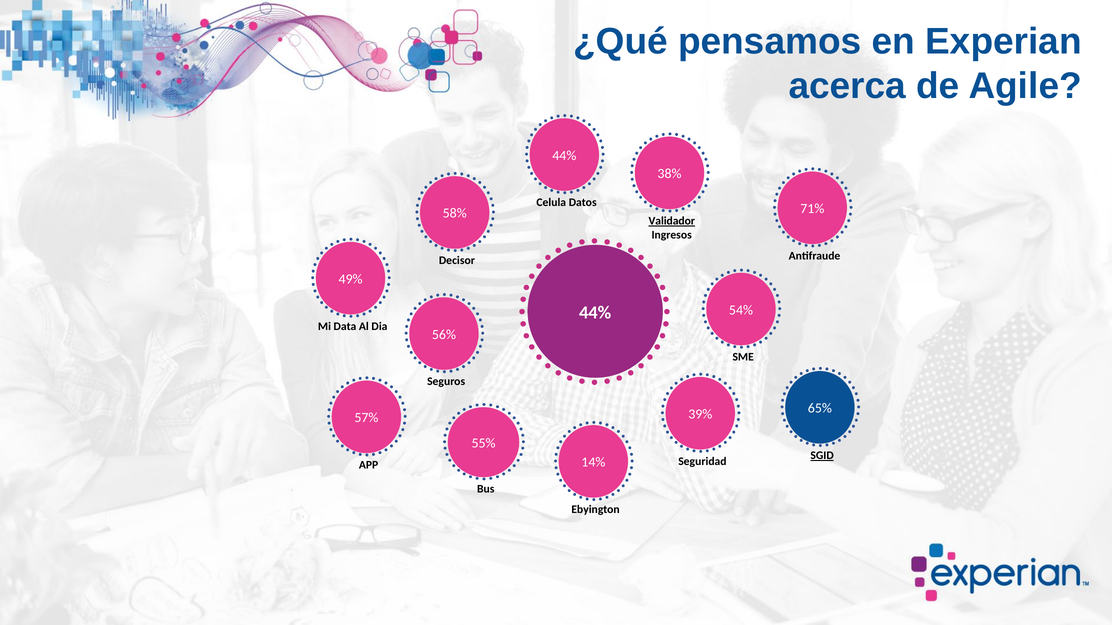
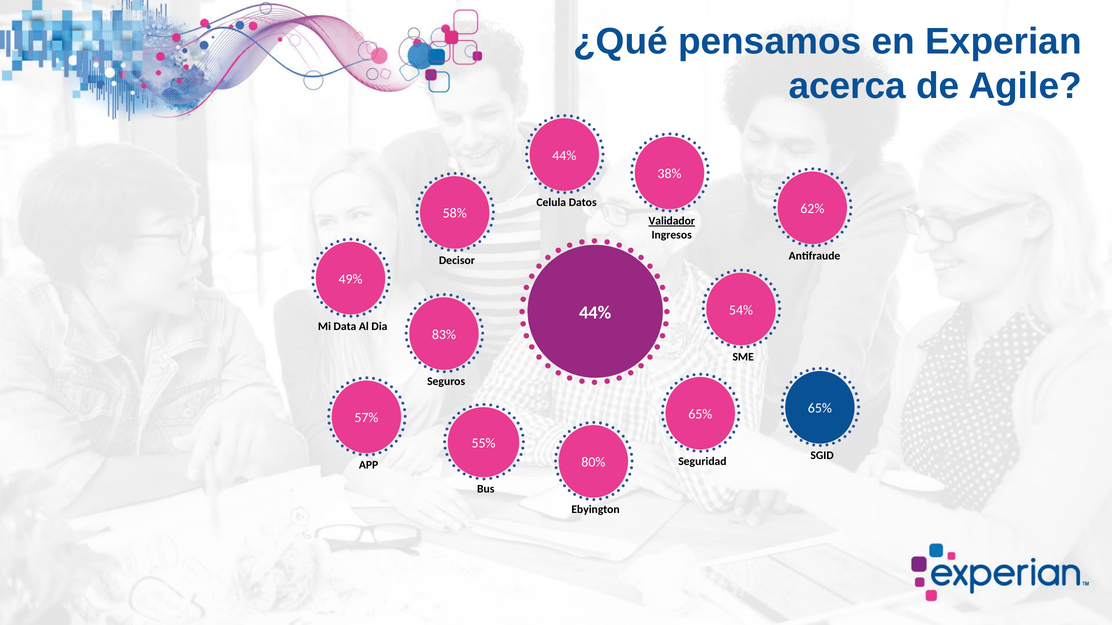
71%: 71% -> 62%
56%: 56% -> 83%
39% at (700, 415): 39% -> 65%
SGID underline: present -> none
14%: 14% -> 80%
